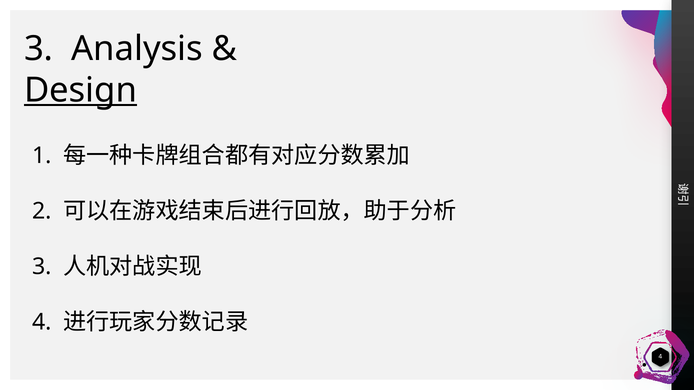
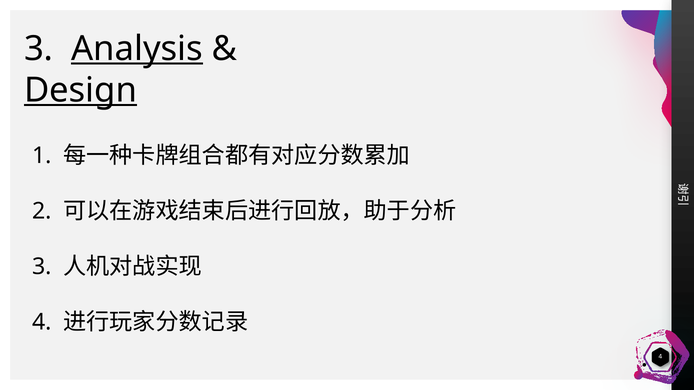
Analysis underline: none -> present
